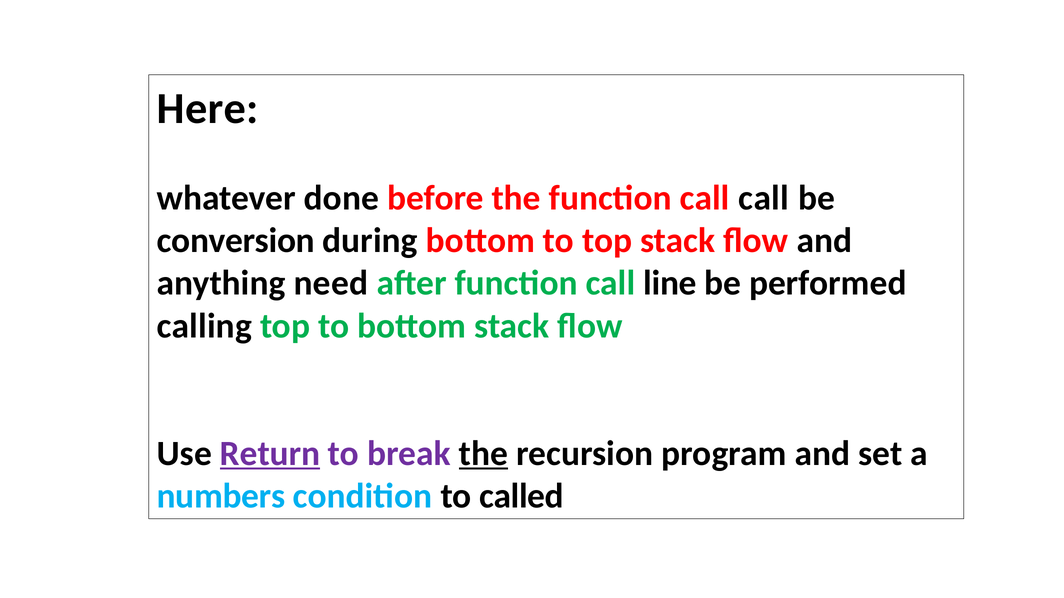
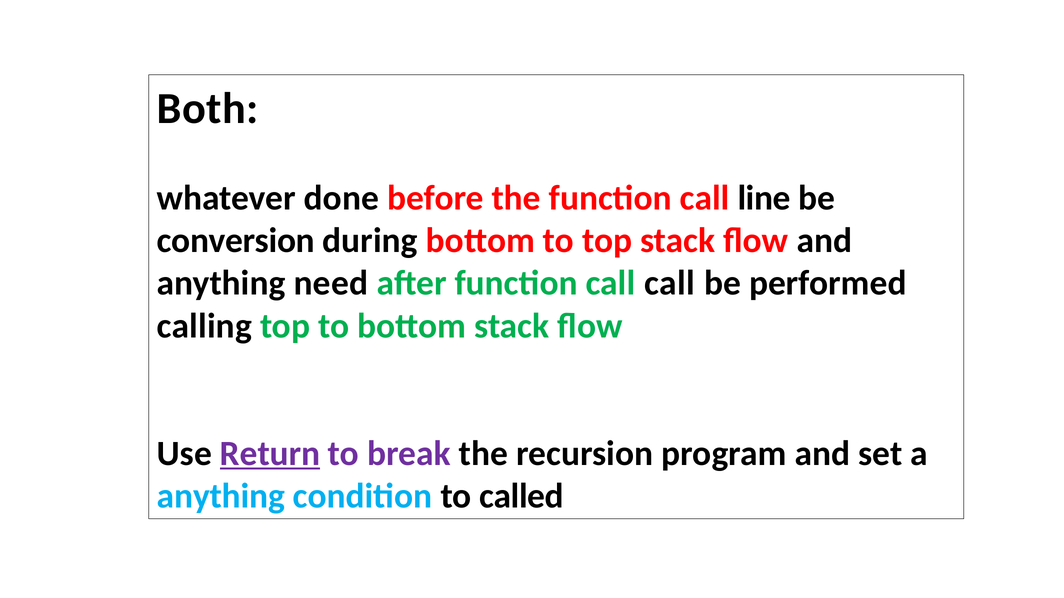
Here: Here -> Both
call call: call -> line
call line: line -> call
the at (484, 454) underline: present -> none
numbers at (221, 496): numbers -> anything
